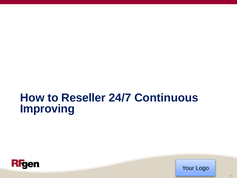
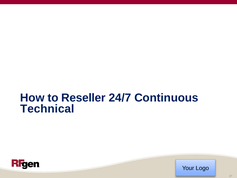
Improving: Improving -> Technical
